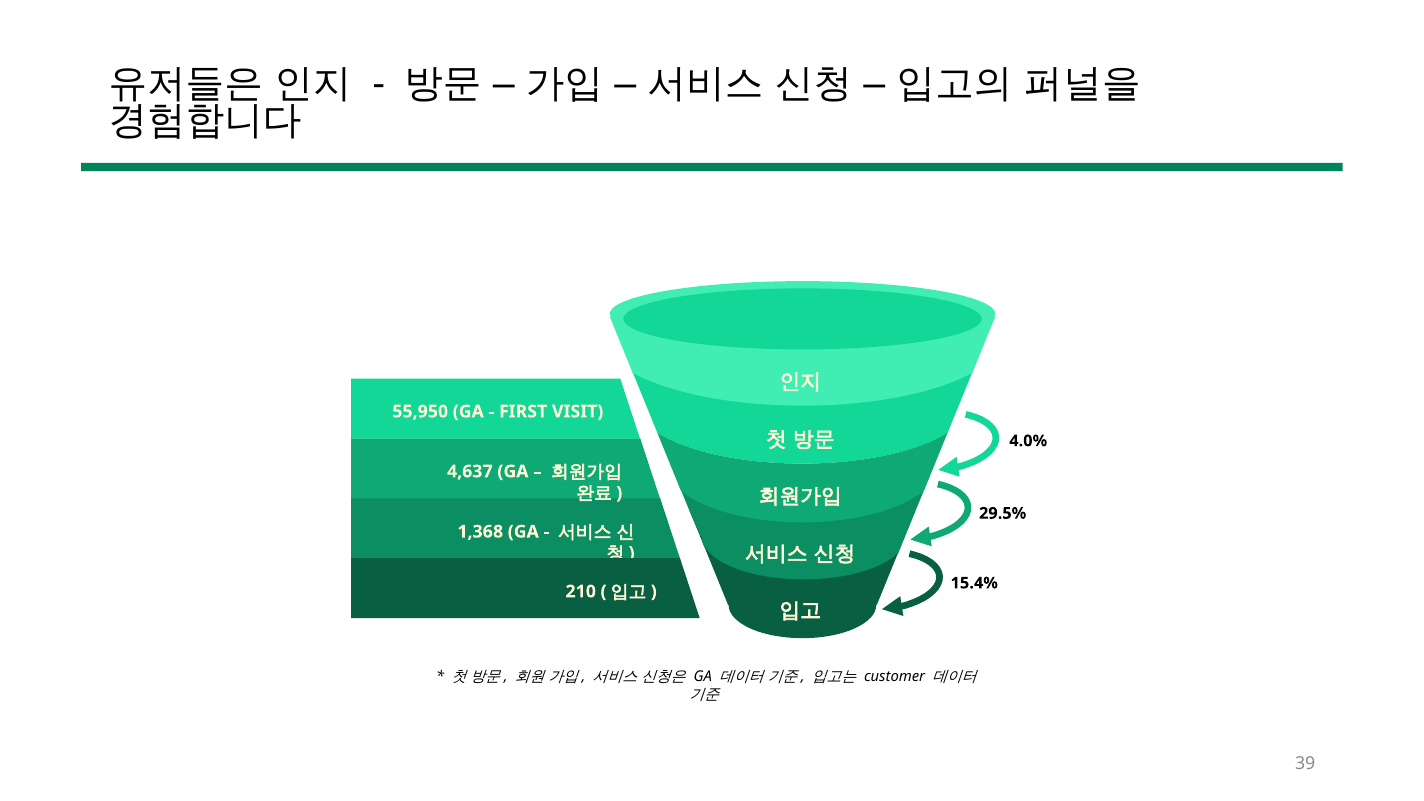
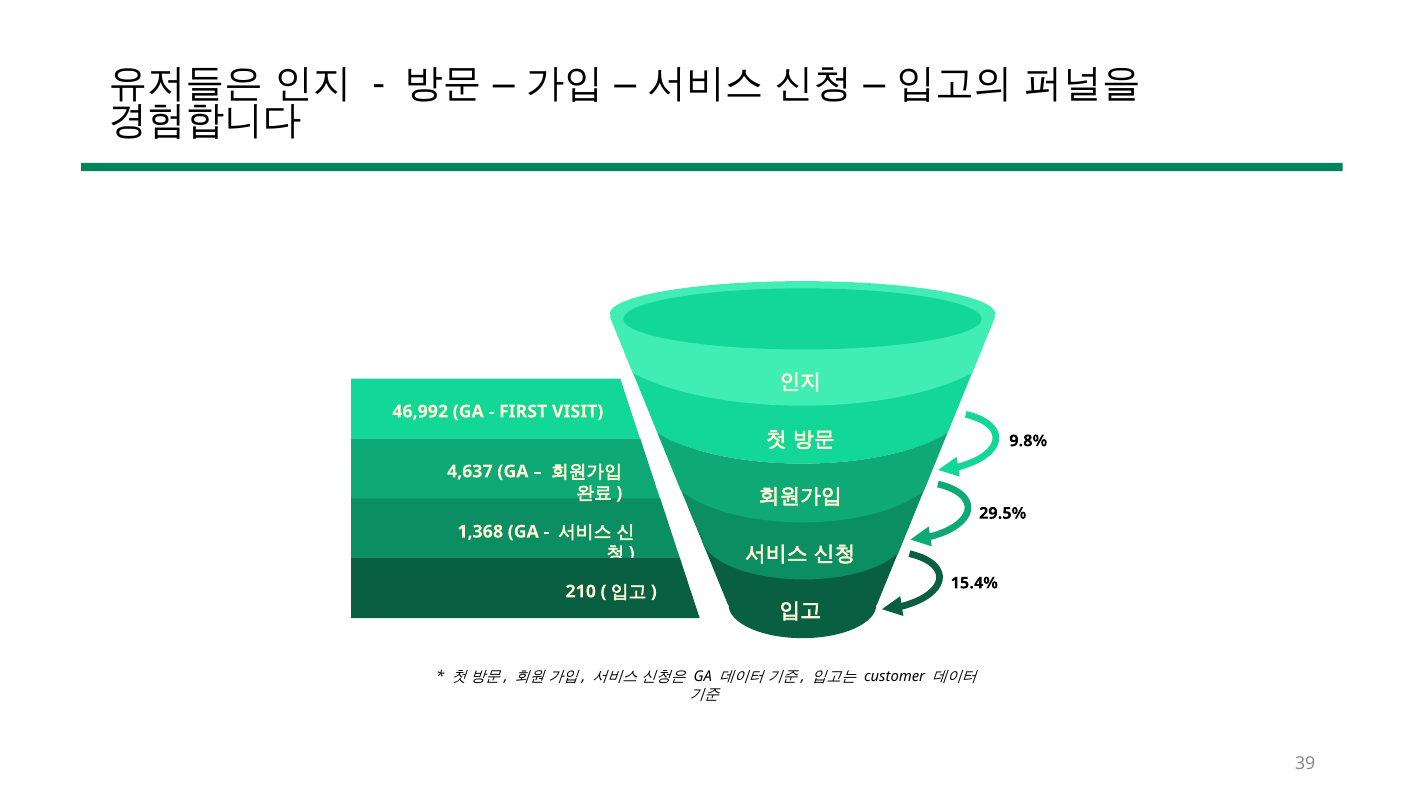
55,950: 55,950 -> 46,992
4.0%: 4.0% -> 9.8%
